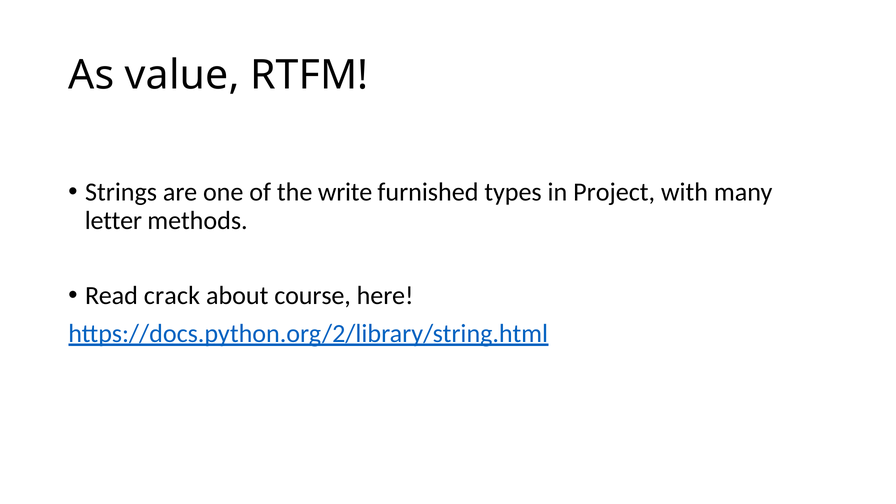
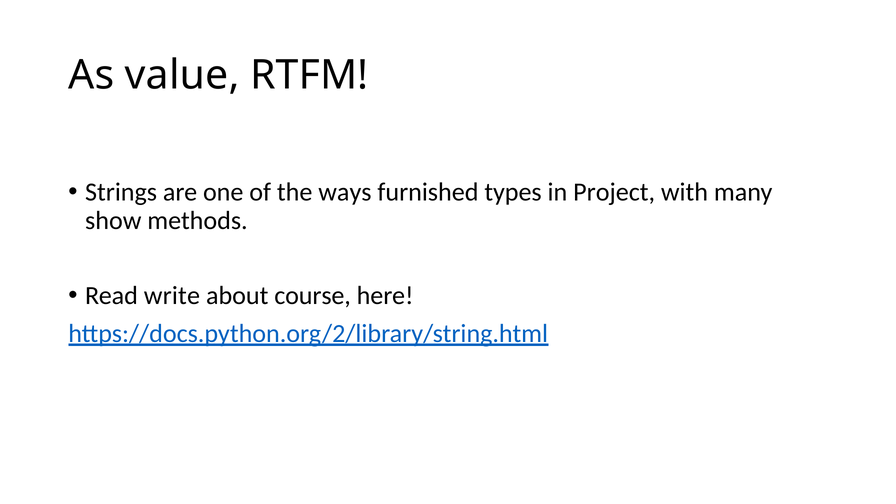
write: write -> ways
letter: letter -> show
crack: crack -> write
